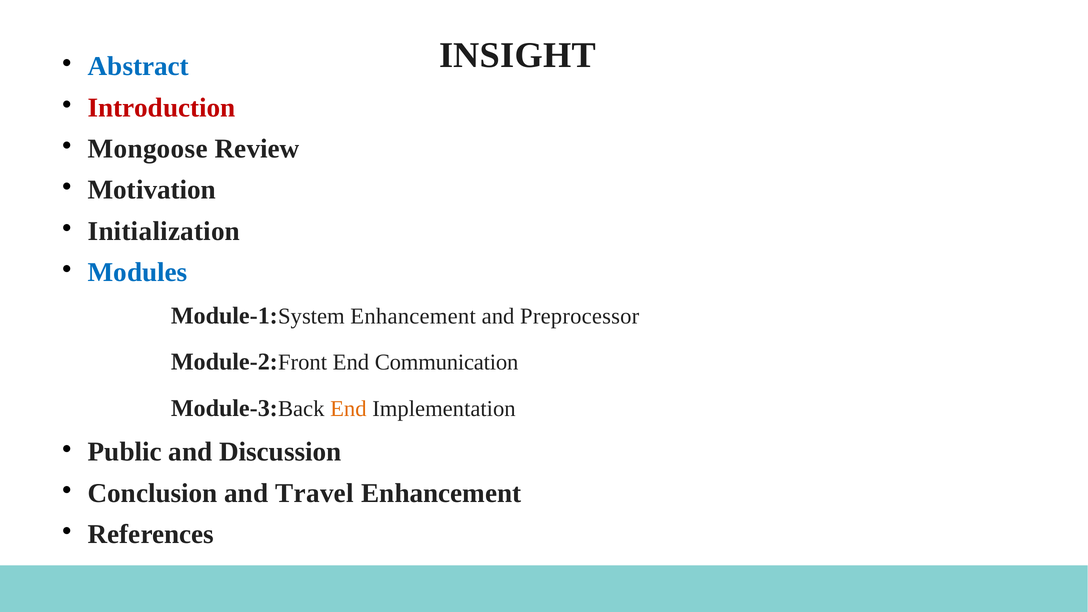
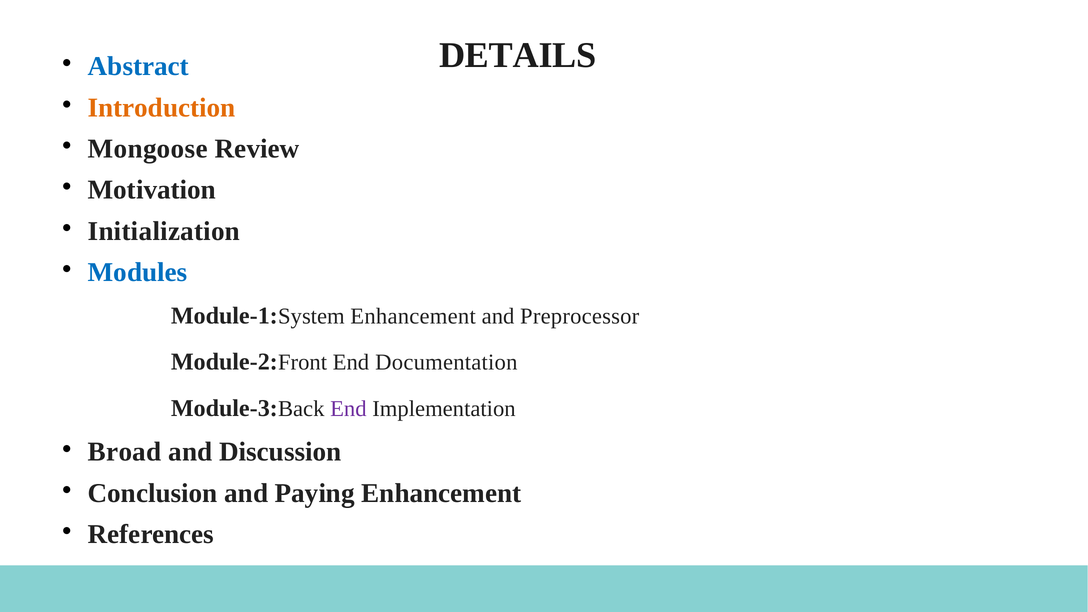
INSIGHT: INSIGHT -> DETAILS
Introduction colour: red -> orange
Communication: Communication -> Documentation
End at (348, 409) colour: orange -> purple
Public: Public -> Broad
Travel: Travel -> Paying
